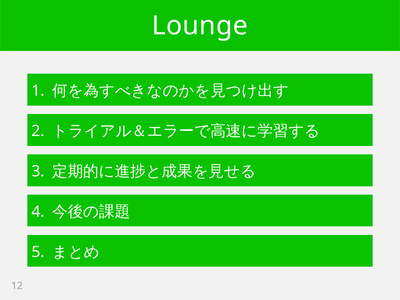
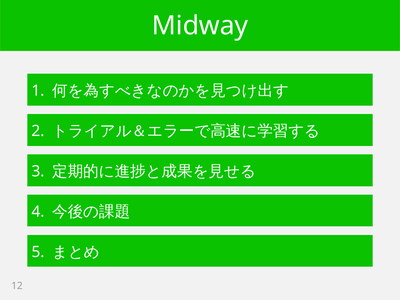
Lounge: Lounge -> Midway
